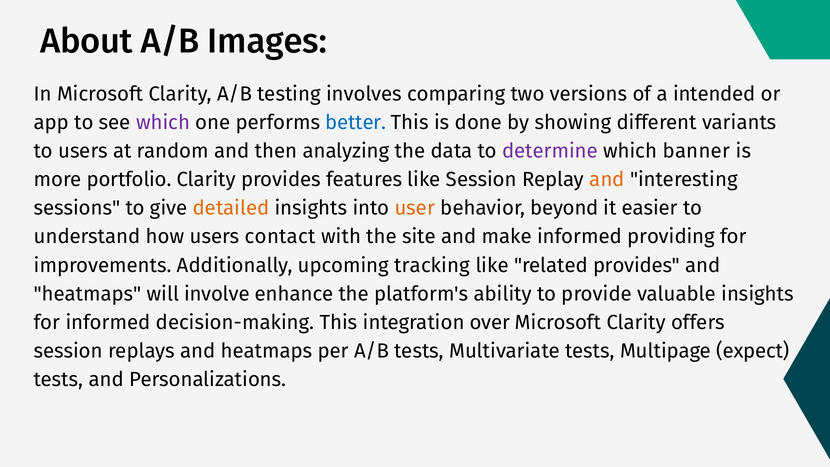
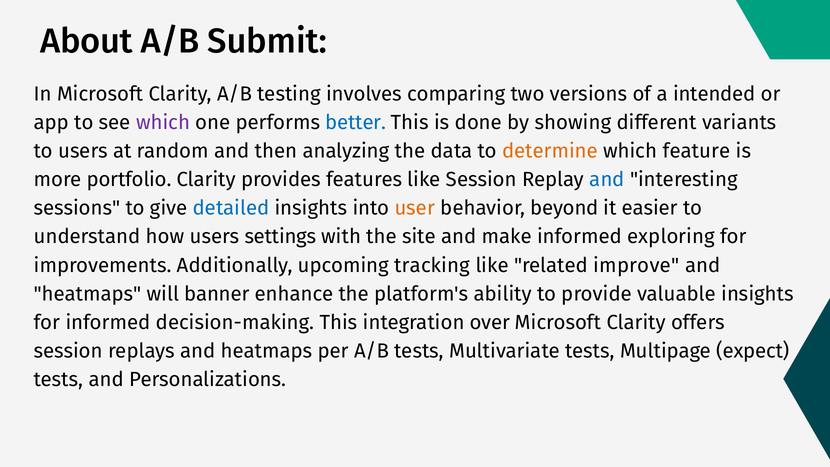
Images: Images -> Submit
determine colour: purple -> orange
banner: banner -> feature
and at (607, 180) colour: orange -> blue
detailed colour: orange -> blue
contact: contact -> settings
providing: providing -> exploring
related provides: provides -> improve
involve: involve -> banner
